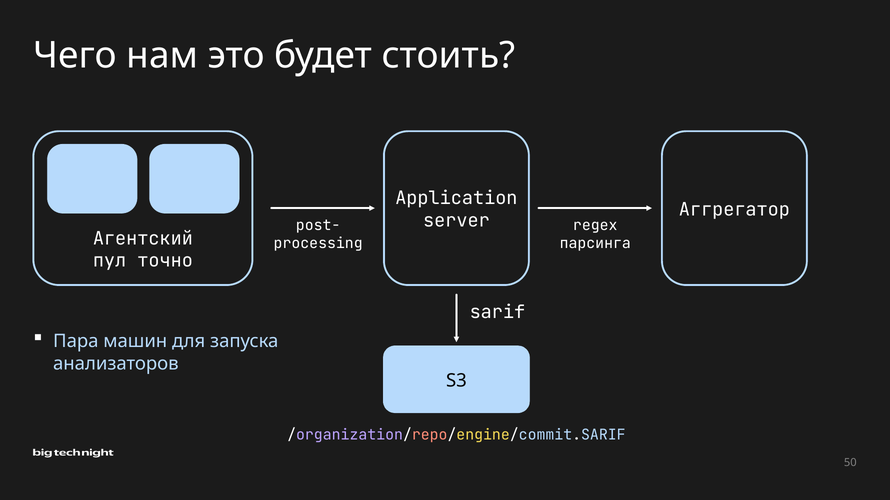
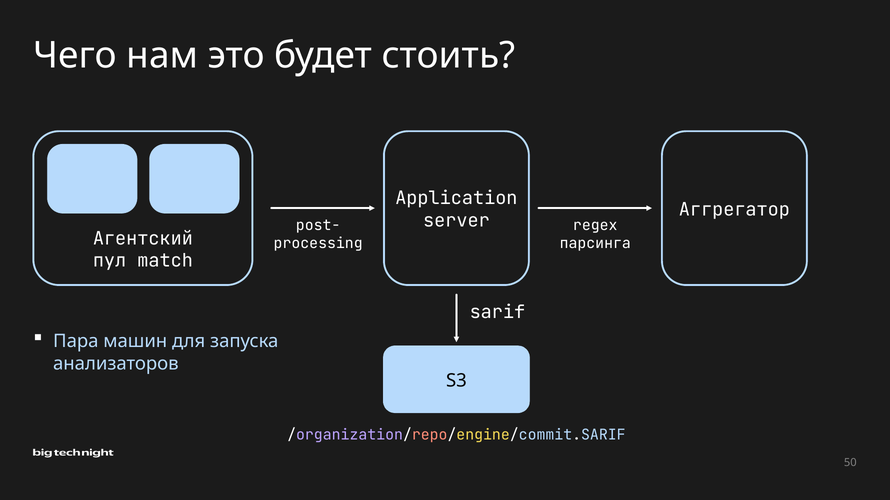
точно: точно -> match
